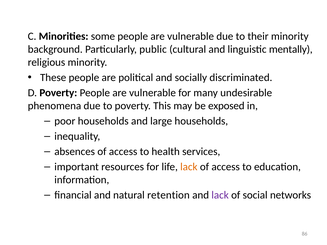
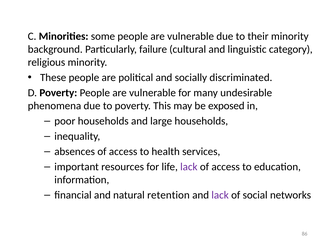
public: public -> failure
mentally: mentally -> category
lack at (189, 167) colour: orange -> purple
